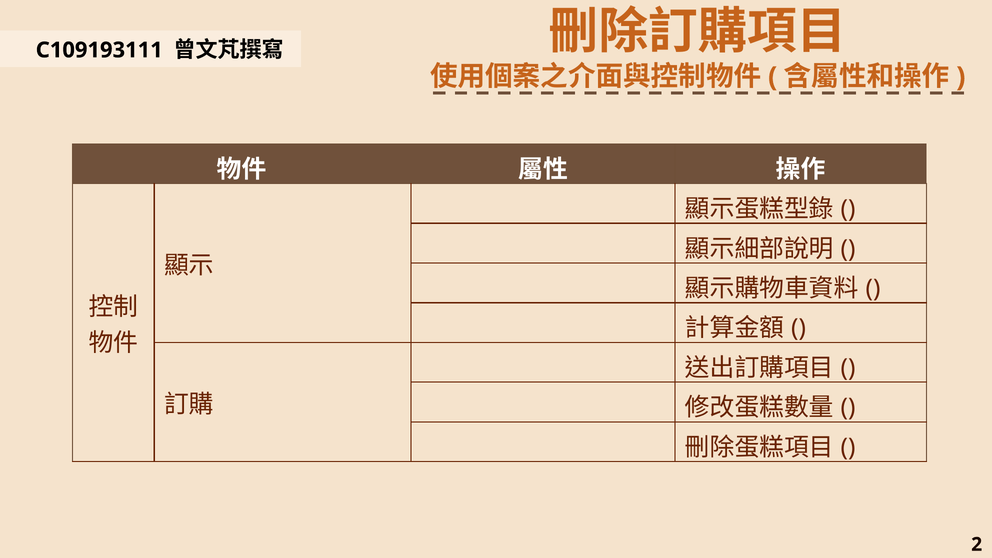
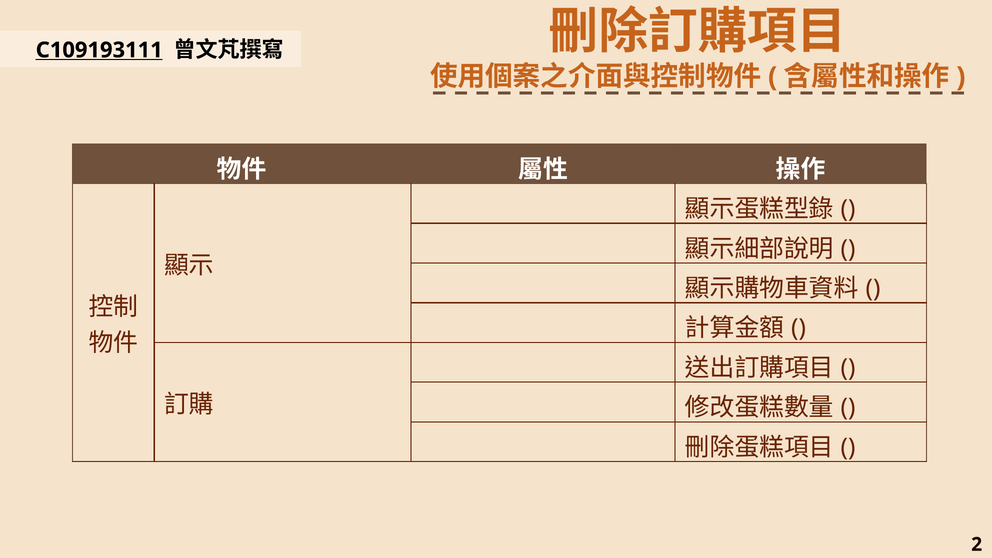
C109193111 underline: none -> present
